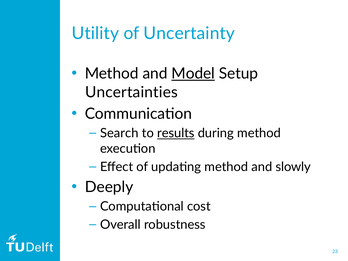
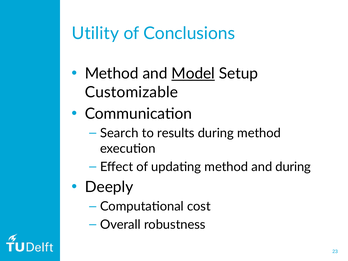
Uncertainty: Uncertainty -> Conclusions
Uncertainties: Uncertainties -> Customizable
results underline: present -> none
and slowly: slowly -> during
